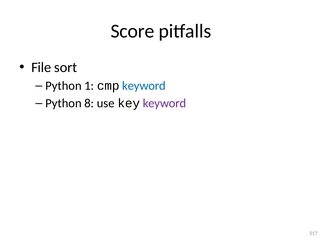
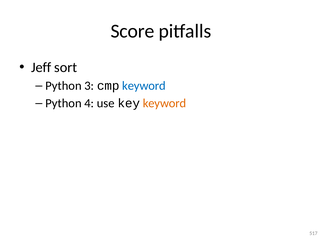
File: File -> Jeff
1: 1 -> 3
8: 8 -> 4
keyword at (165, 104) colour: purple -> orange
